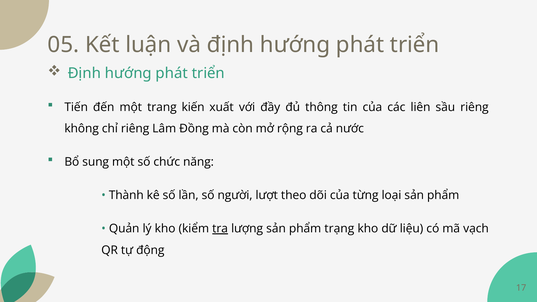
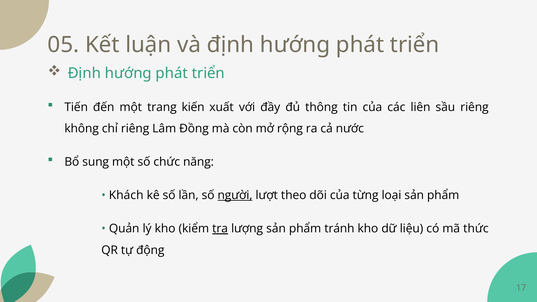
Thành: Thành -> Khách
người underline: none -> present
trạng: trạng -> tránh
vạch: vạch -> thức
